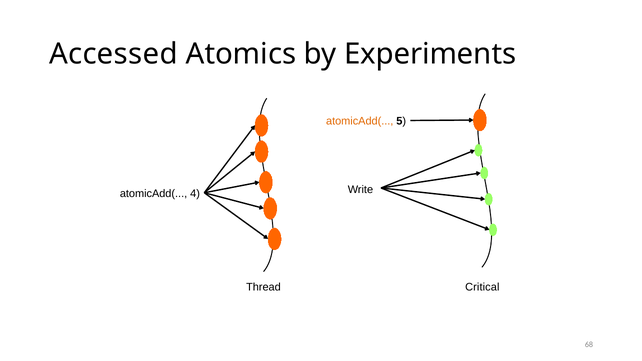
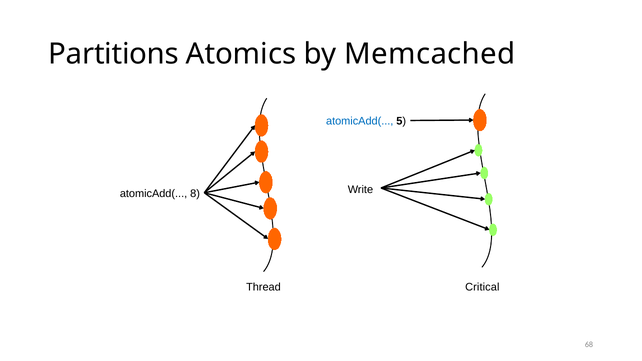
Accessed: Accessed -> Partitions
Experiments: Experiments -> Memcached
atomicAdd( at (360, 121) colour: orange -> blue
4: 4 -> 8
